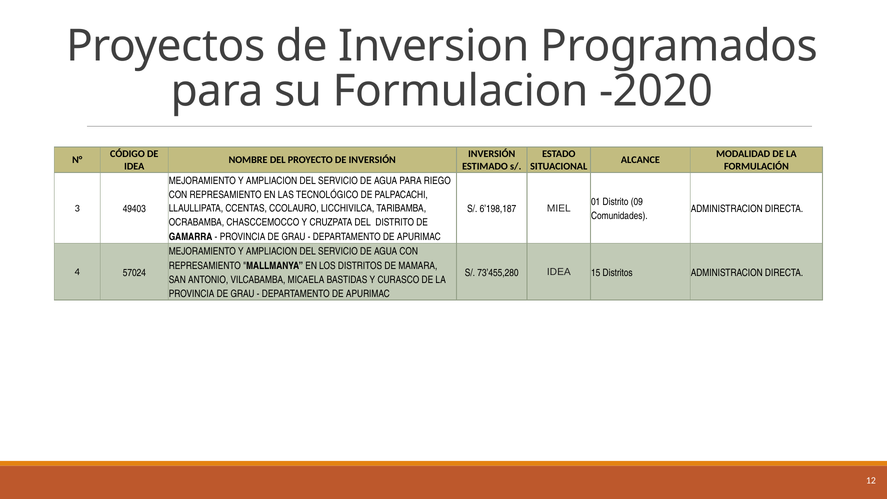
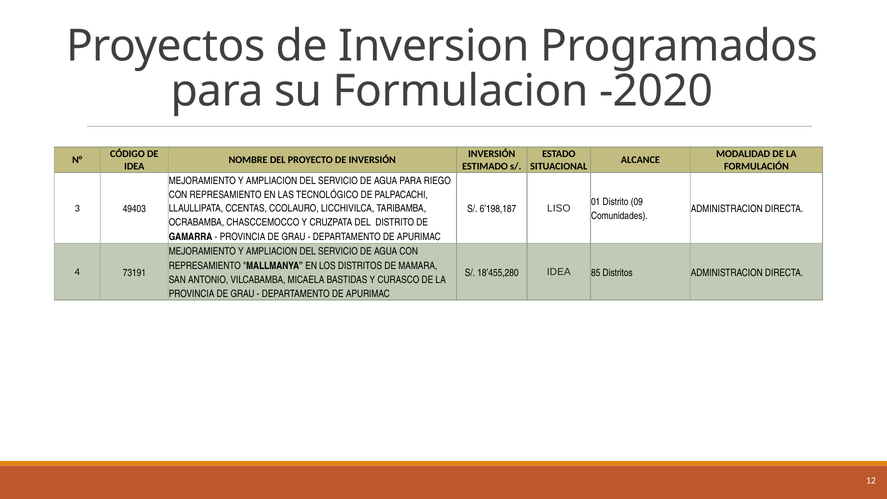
MIEL: MIEL -> LISO
57024: 57024 -> 73191
73’455,280: 73’455,280 -> 18’455,280
15: 15 -> 85
